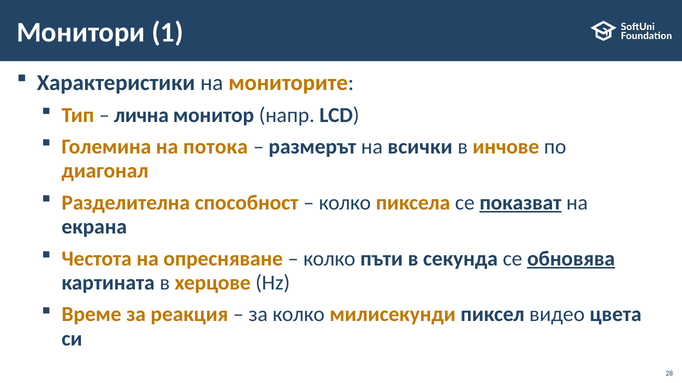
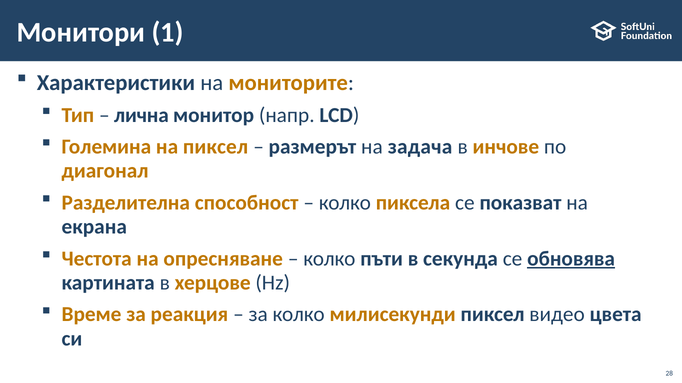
на потока: потока -> пиксел
всички: всички -> задача
показват underline: present -> none
